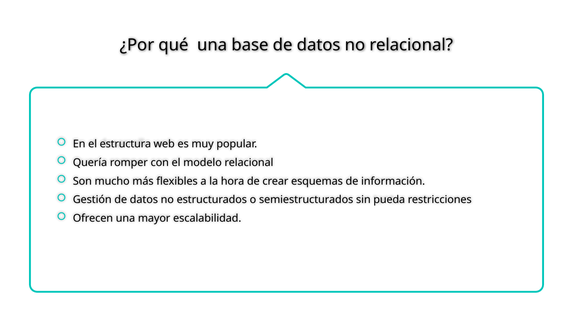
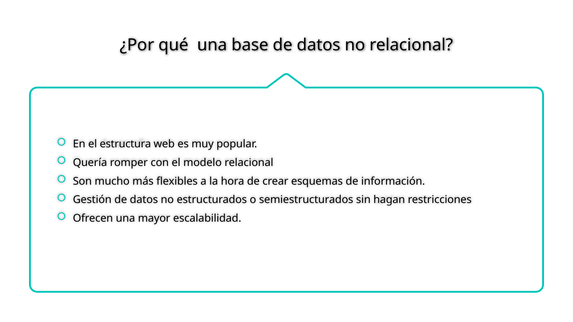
pueda: pueda -> hagan
